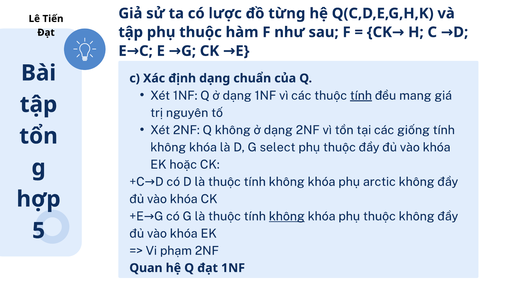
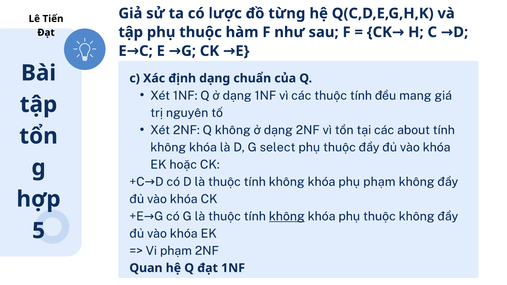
tính at (361, 96) underline: present -> none
giống: giống -> about
phụ arctic: arctic -> phạm
